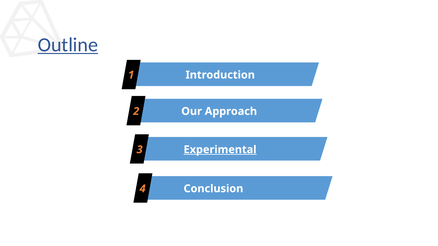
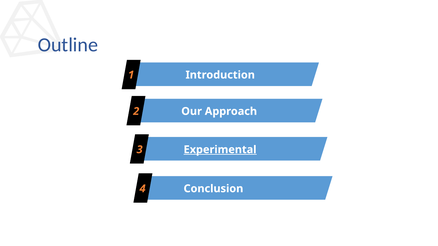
Outline underline: present -> none
